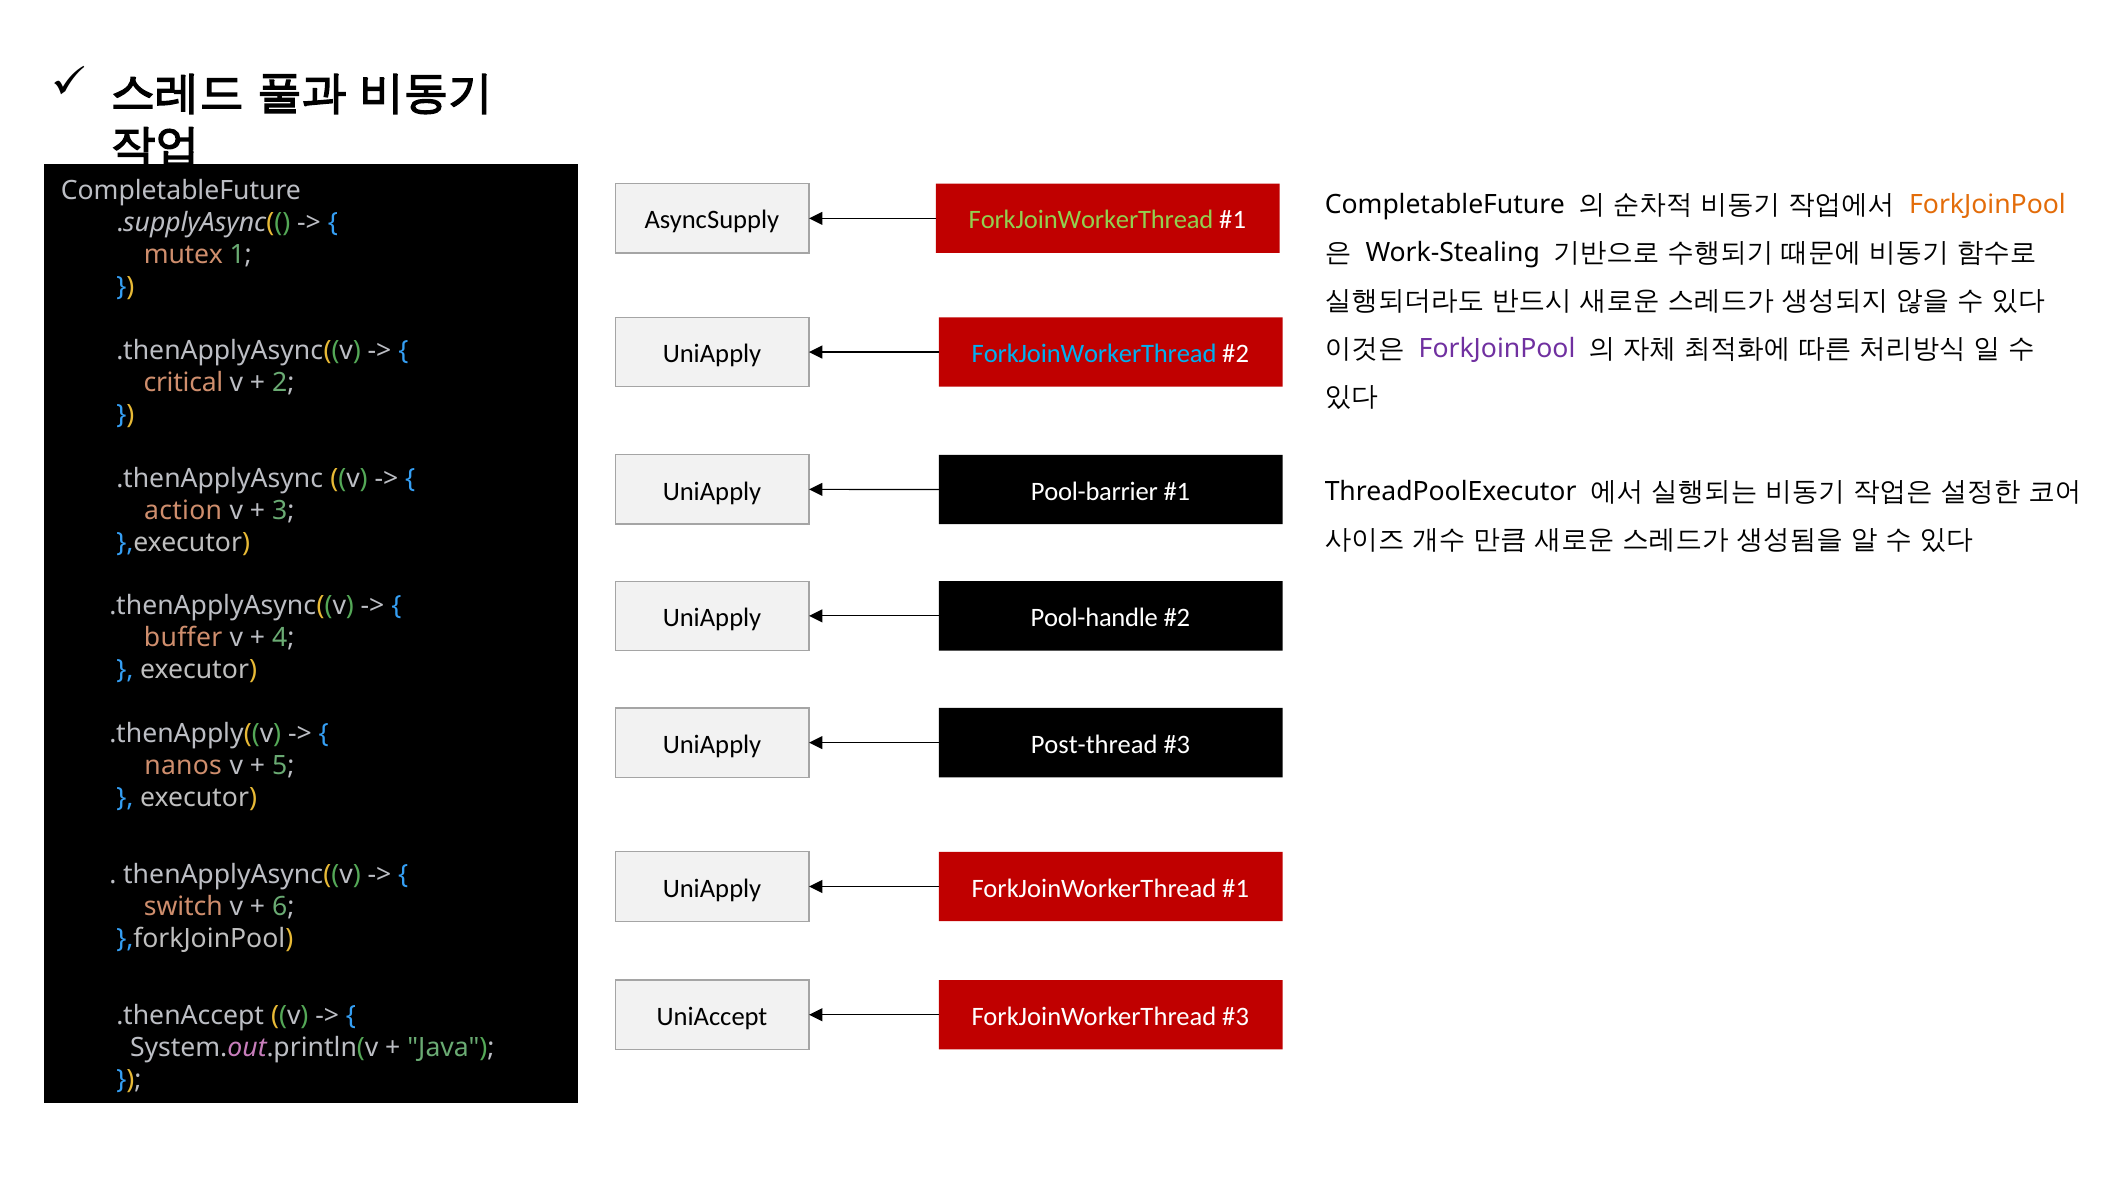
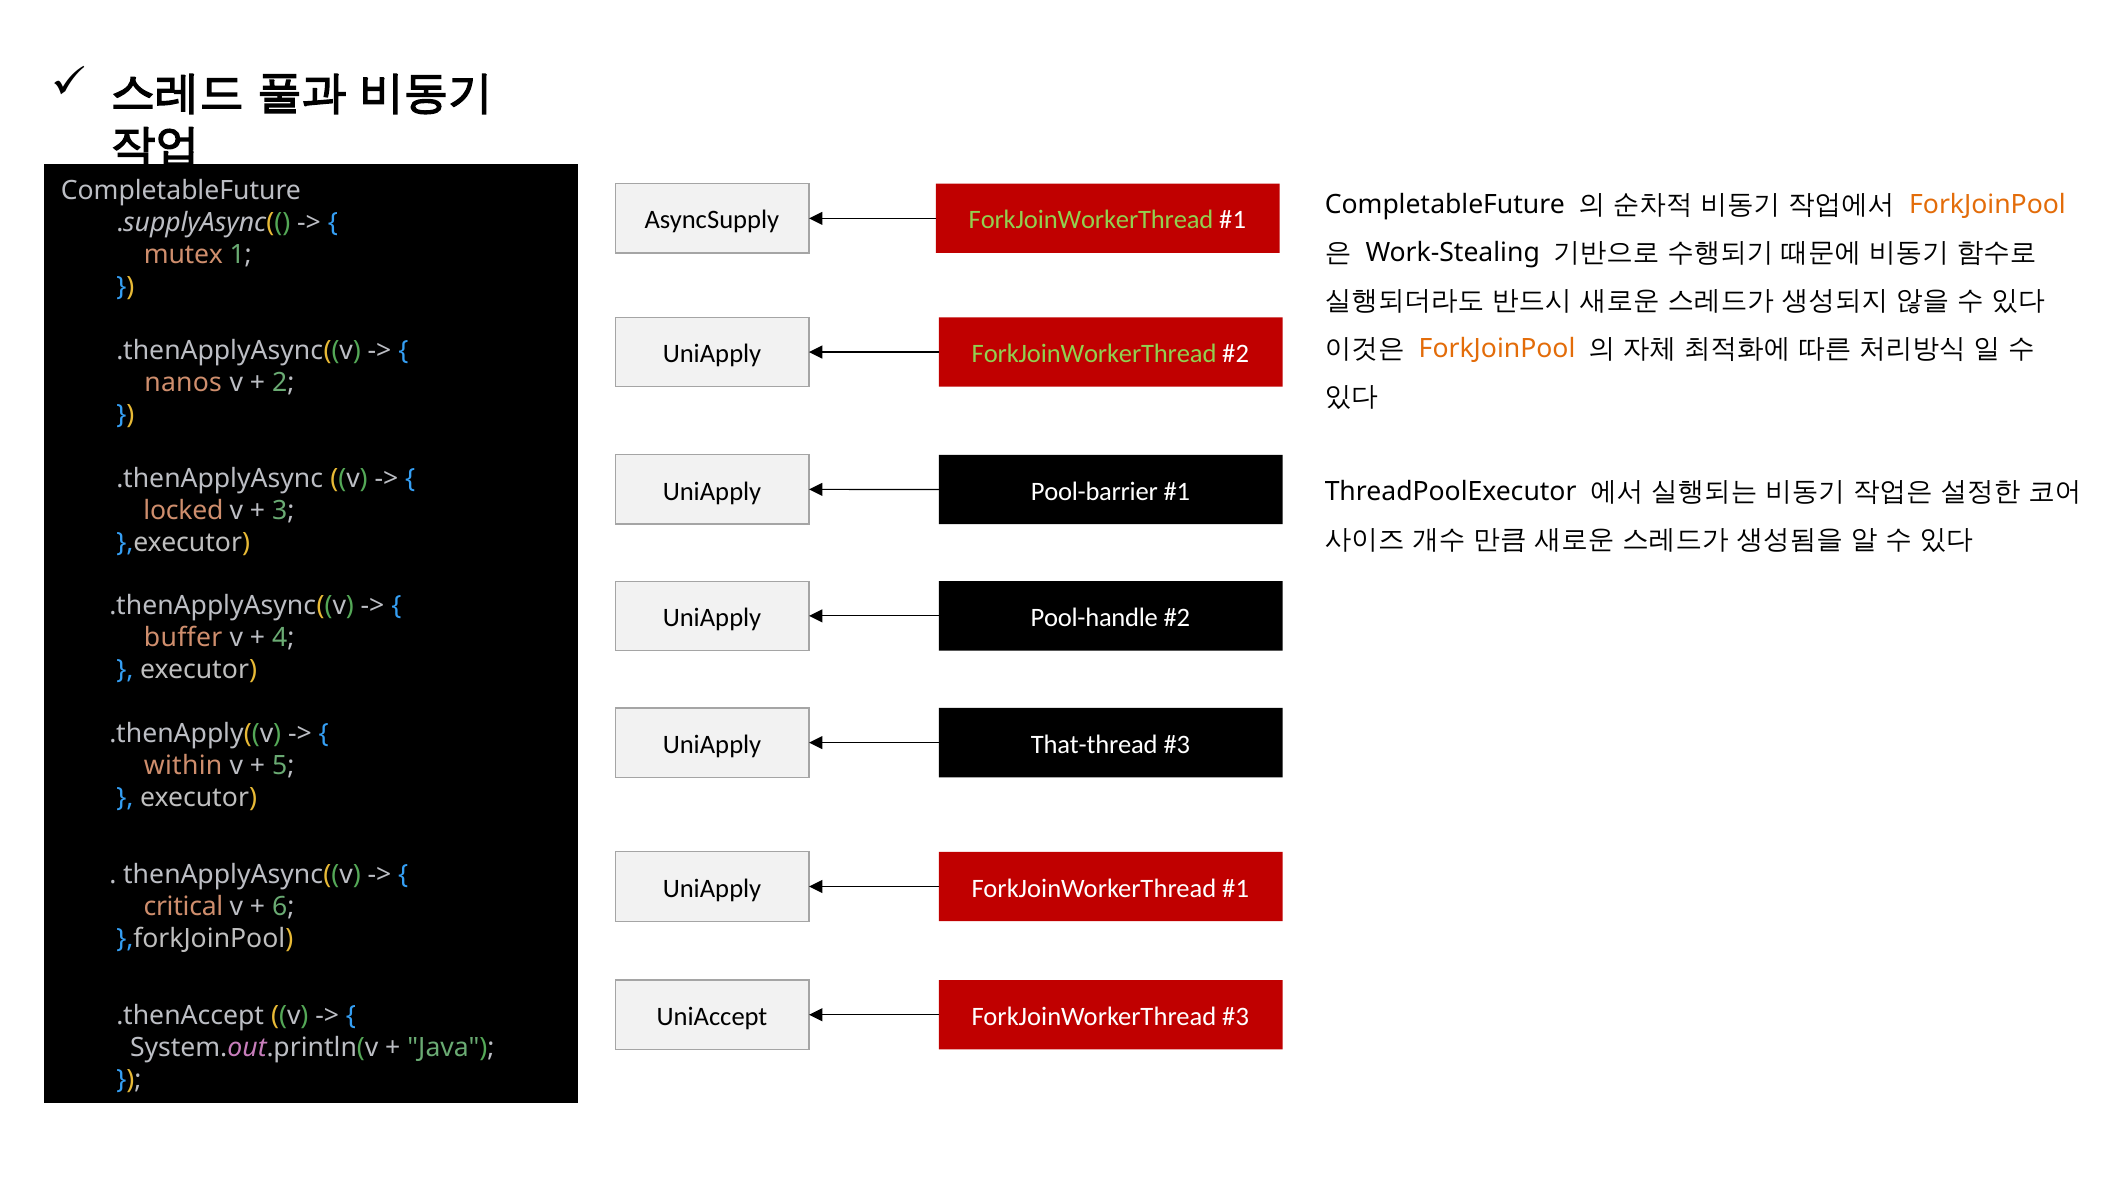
ForkJoinPool at (1497, 348) colour: purple -> orange
ForkJoinWorkerThread at (1094, 354) colour: light blue -> light green
critical: critical -> nanos
action: action -> locked
Post-thread: Post-thread -> That-thread
nanos: nanos -> within
switch: switch -> critical
